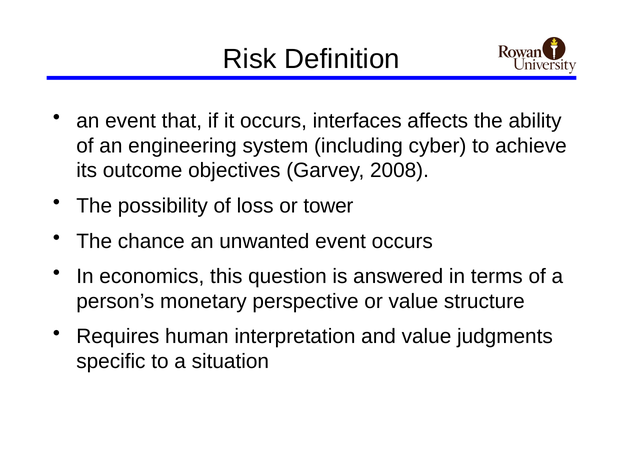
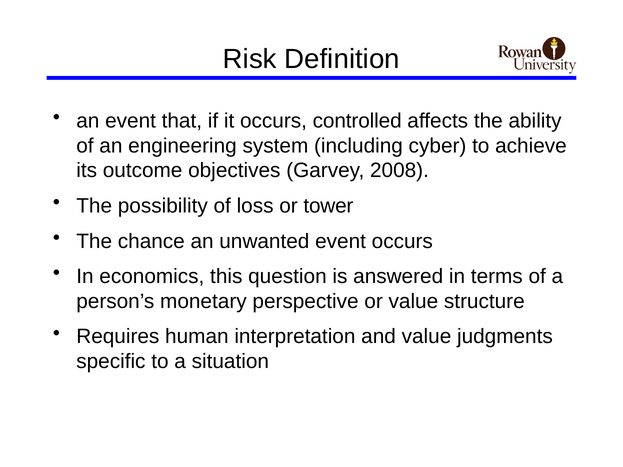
interfaces: interfaces -> controlled
